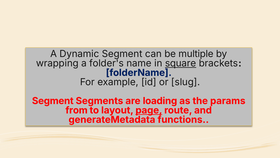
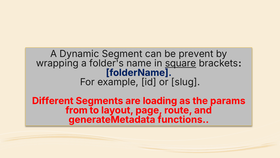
multiple: multiple -> prevent
Segment at (53, 101): Segment -> Different
page underline: present -> none
